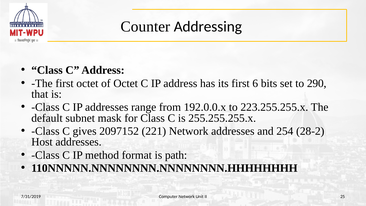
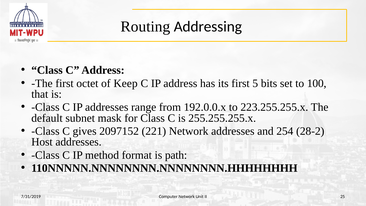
Counter: Counter -> Routing
of Octet: Octet -> Keep
6: 6 -> 5
290: 290 -> 100
